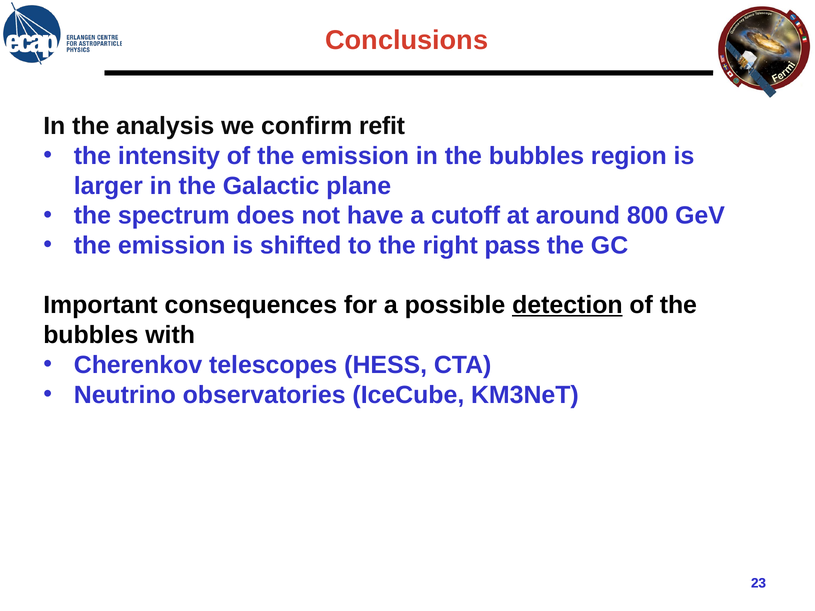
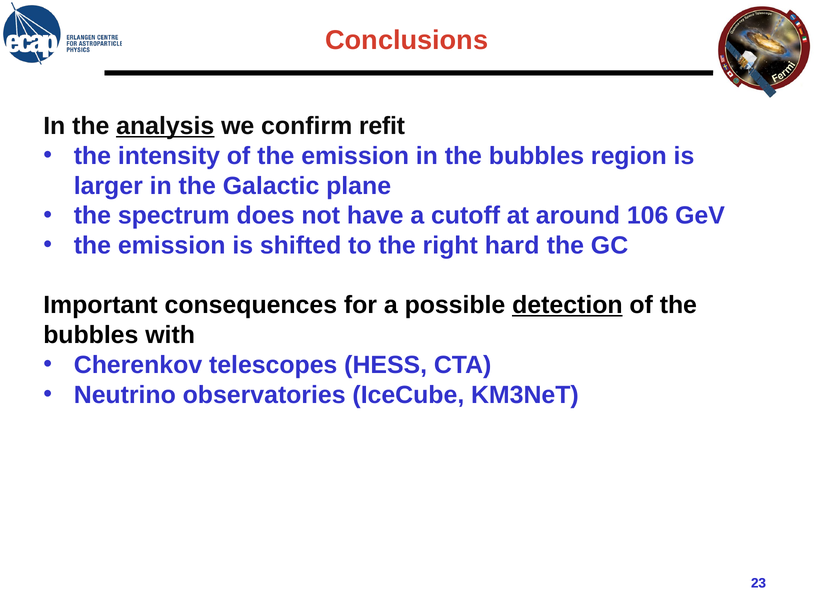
analysis underline: none -> present
800: 800 -> 106
pass: pass -> hard
